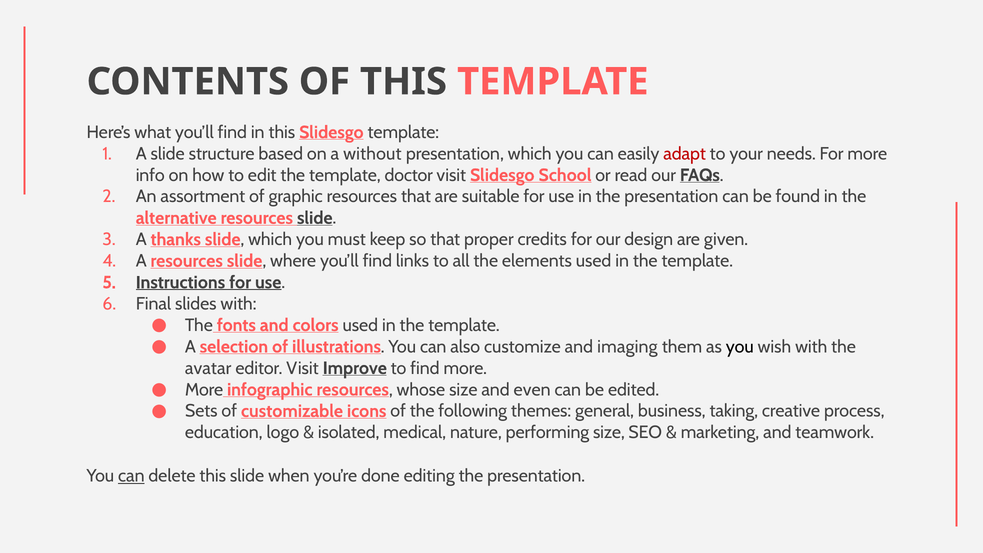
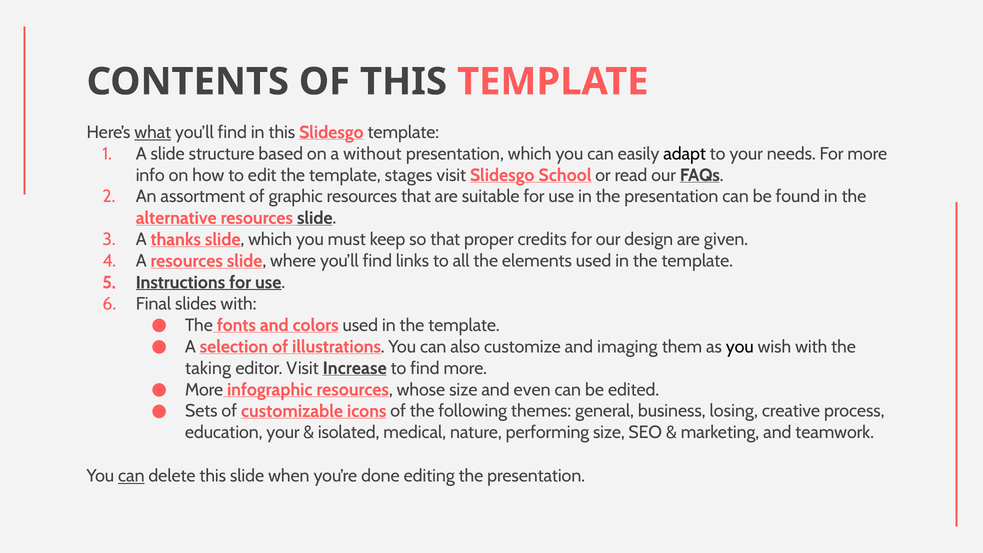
what underline: none -> present
adapt colour: red -> black
doctor: doctor -> stages
avatar: avatar -> taking
Improve: Improve -> Increase
taking: taking -> losing
education logo: logo -> your
